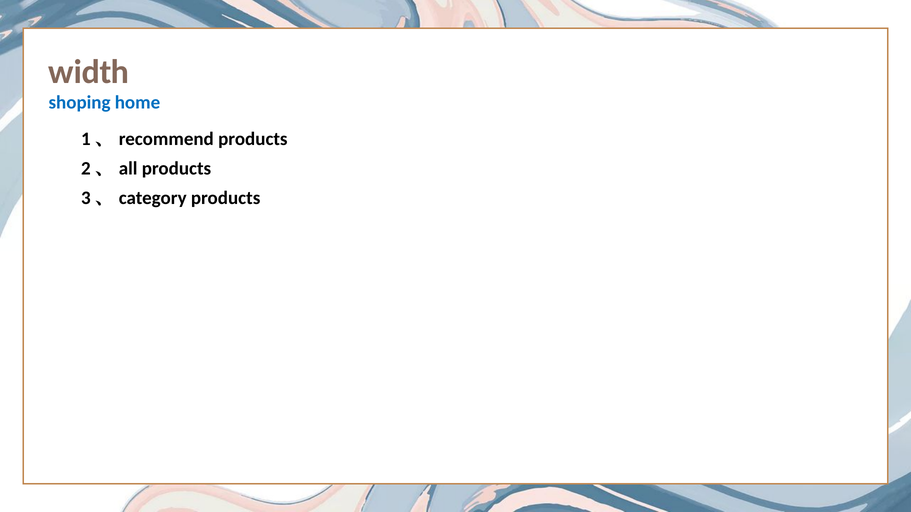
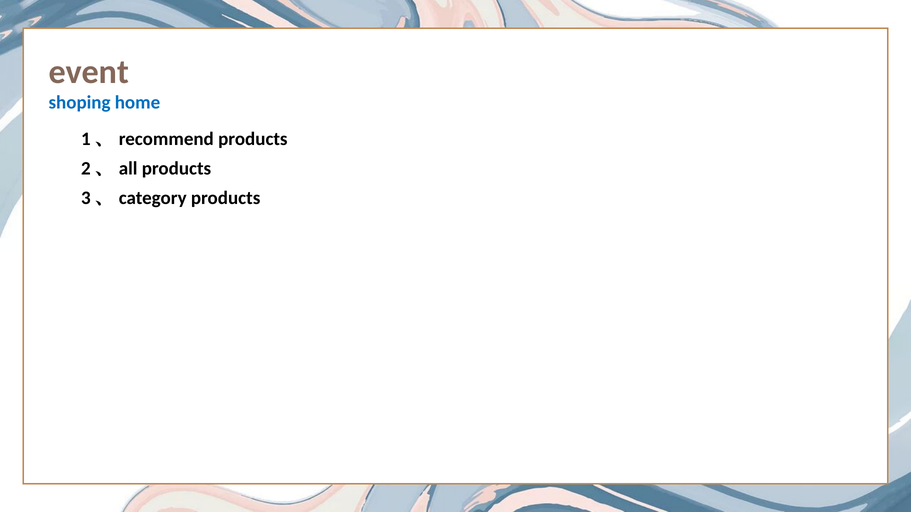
width: width -> event
